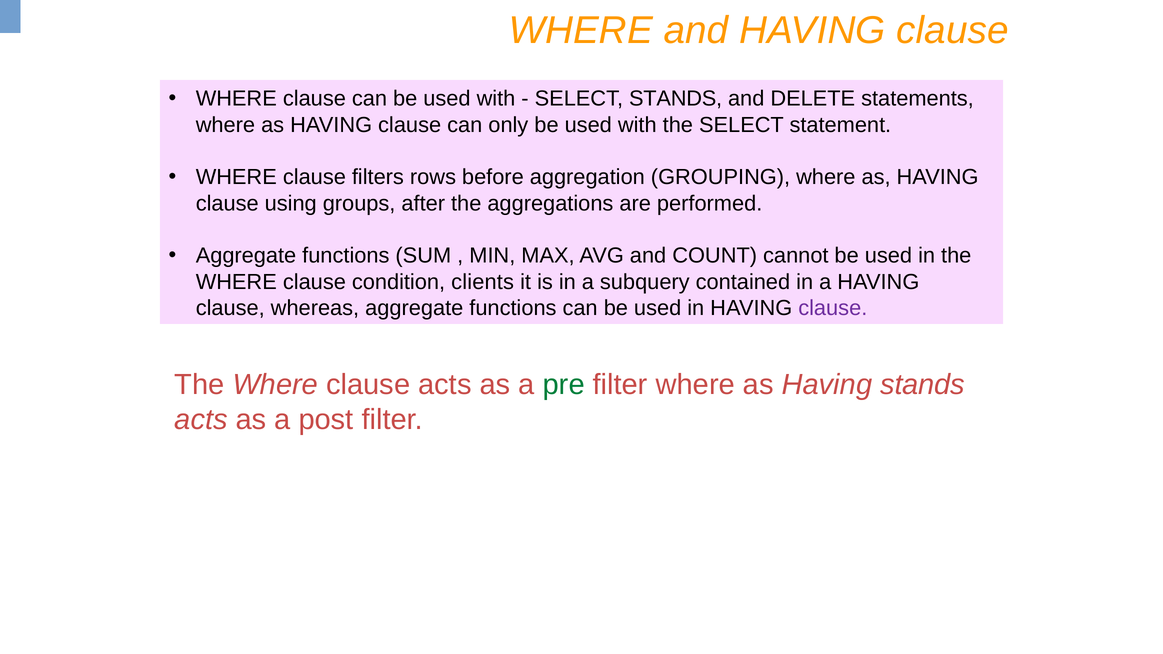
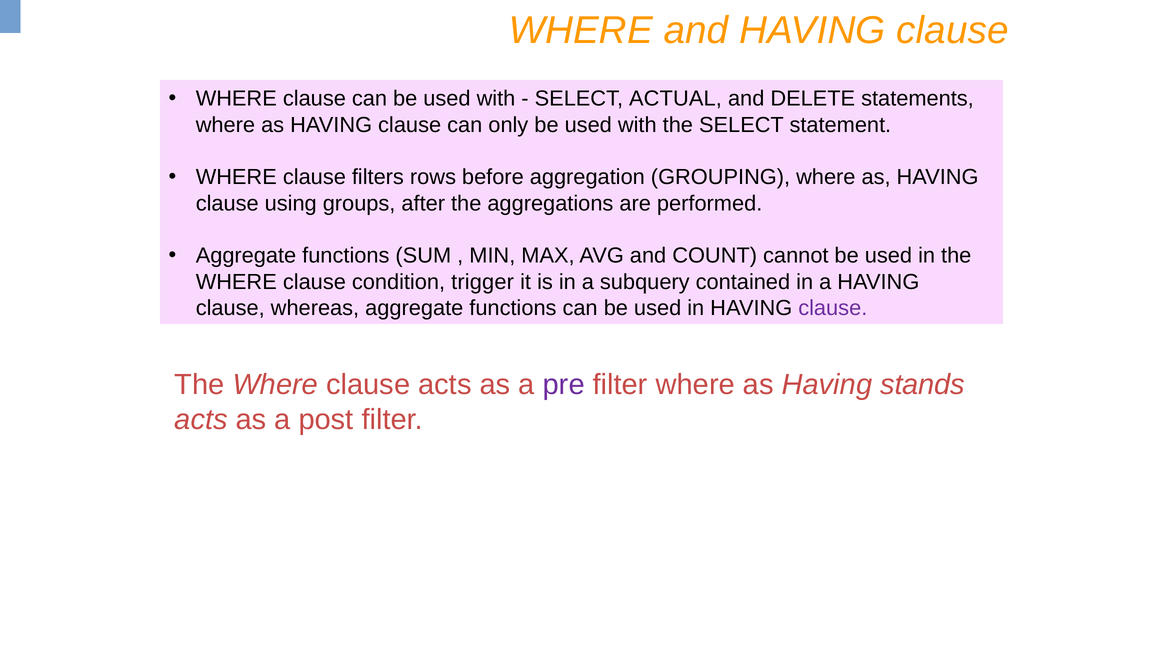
SELECT STANDS: STANDS -> ACTUAL
clients: clients -> trigger
pre colour: green -> purple
